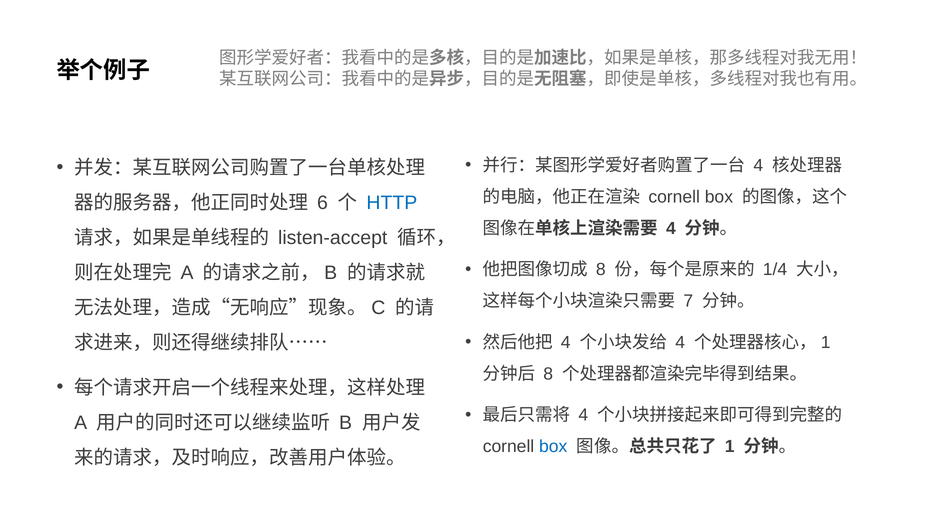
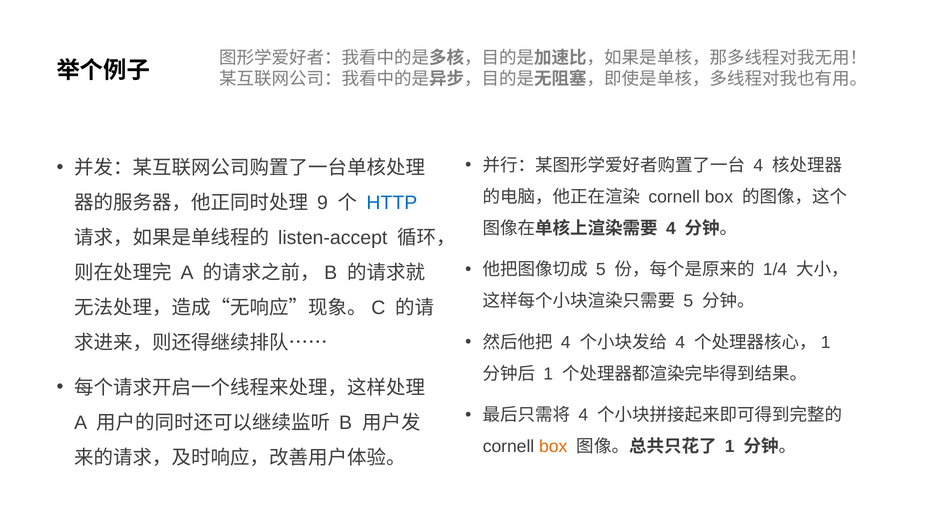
6: 6 -> 9
8 at (601, 270): 8 -> 5
7 at (688, 301): 7 -> 5
8 at (548, 374): 8 -> 1
box at (553, 447) colour: blue -> orange
